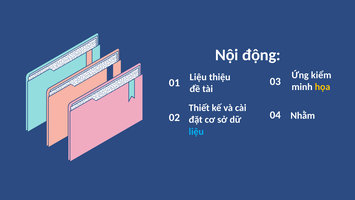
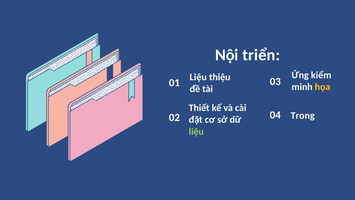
động: động -> triển
Nhằm: Nhằm -> Trong
liệu at (196, 131) colour: light blue -> light green
